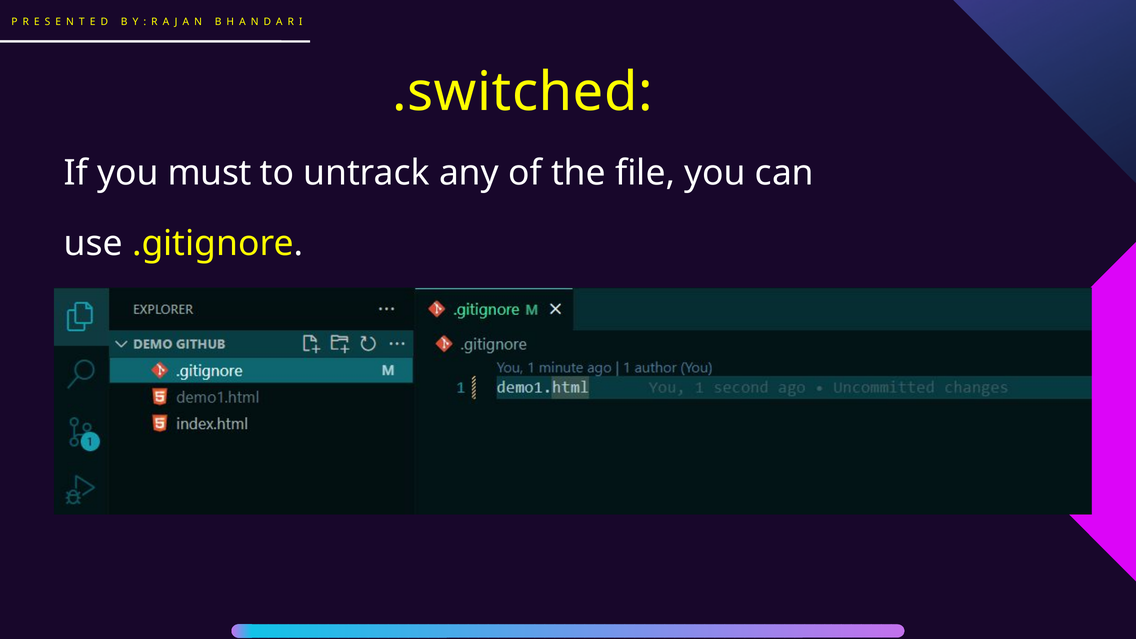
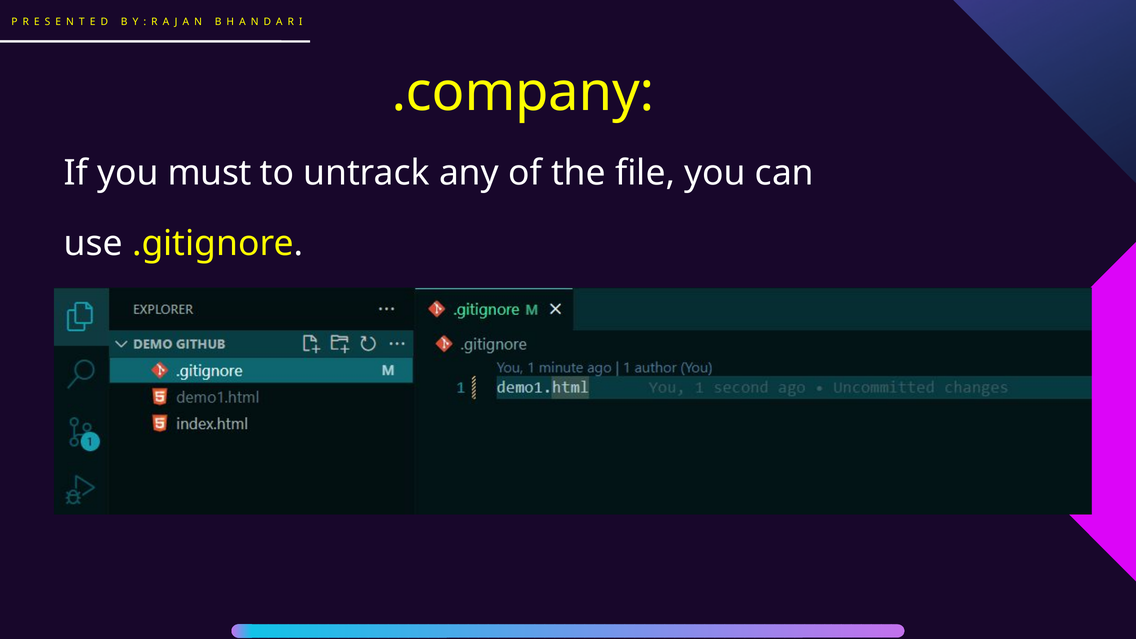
.switched: .switched -> .company
